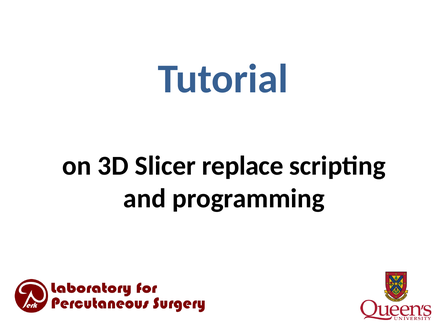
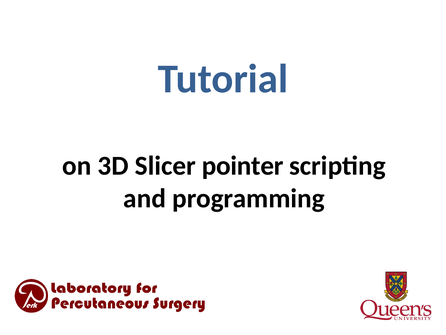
replace: replace -> pointer
